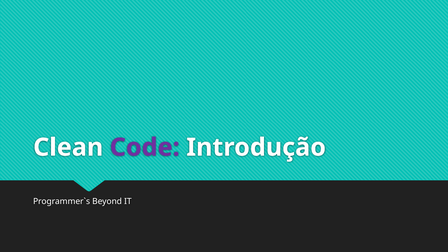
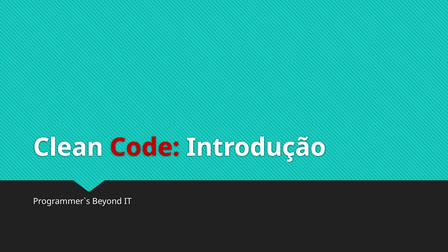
Code colour: purple -> red
